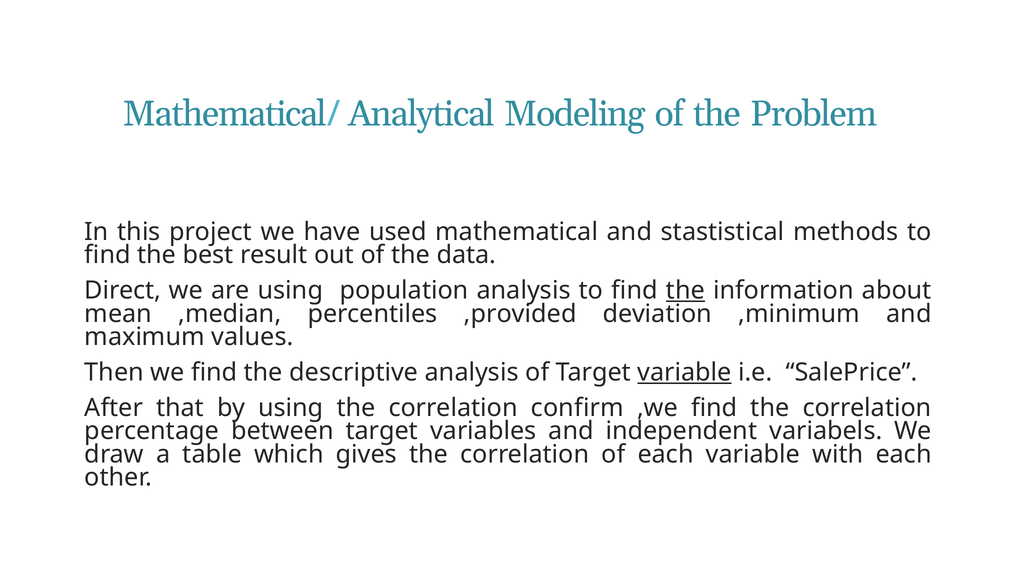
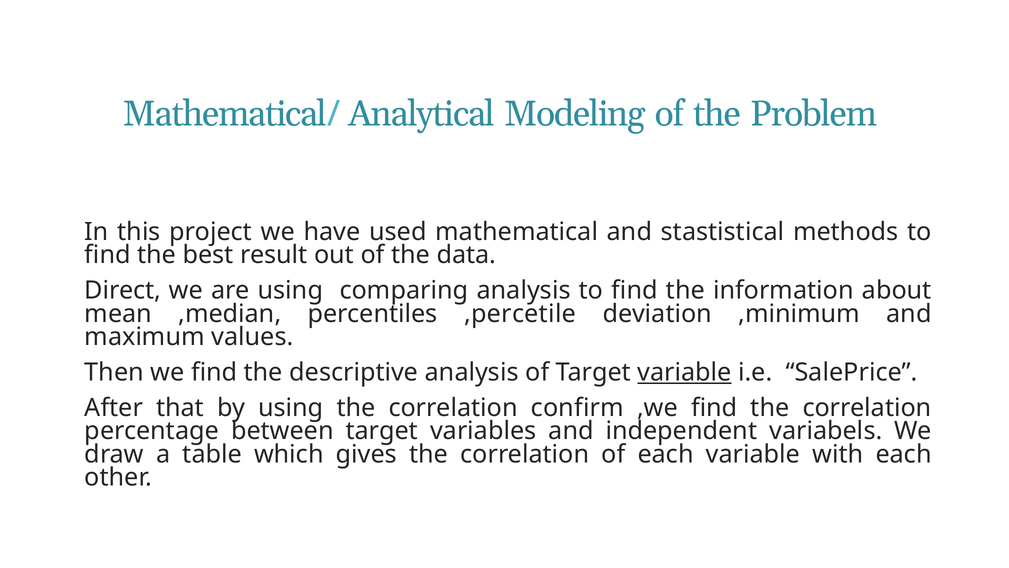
population: population -> comparing
the at (685, 290) underline: present -> none
,provided: ,provided -> ,percetile
